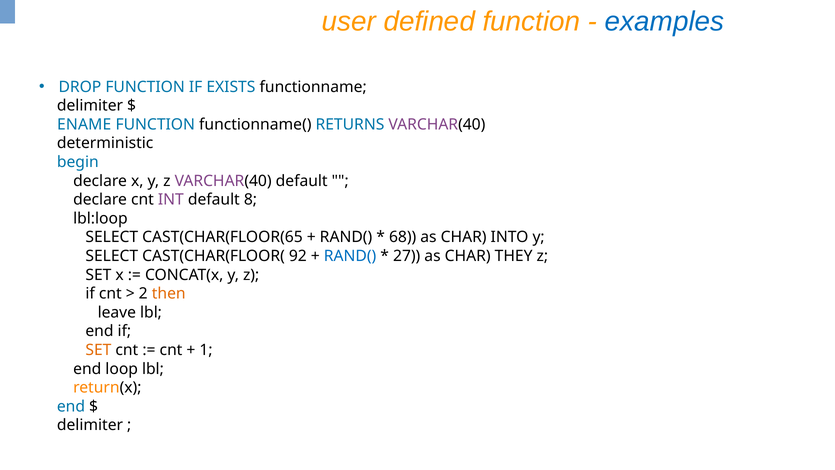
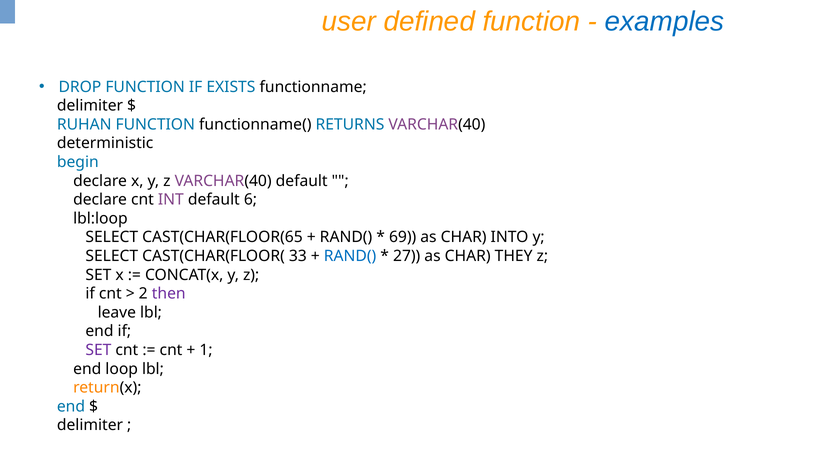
ENAME: ENAME -> RUHAN
8: 8 -> 6
68: 68 -> 69
92: 92 -> 33
then colour: orange -> purple
SET at (98, 350) colour: orange -> purple
